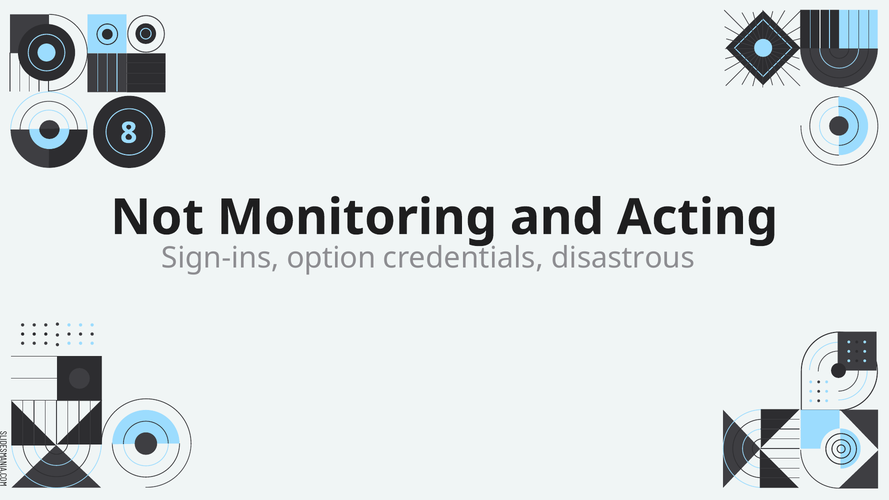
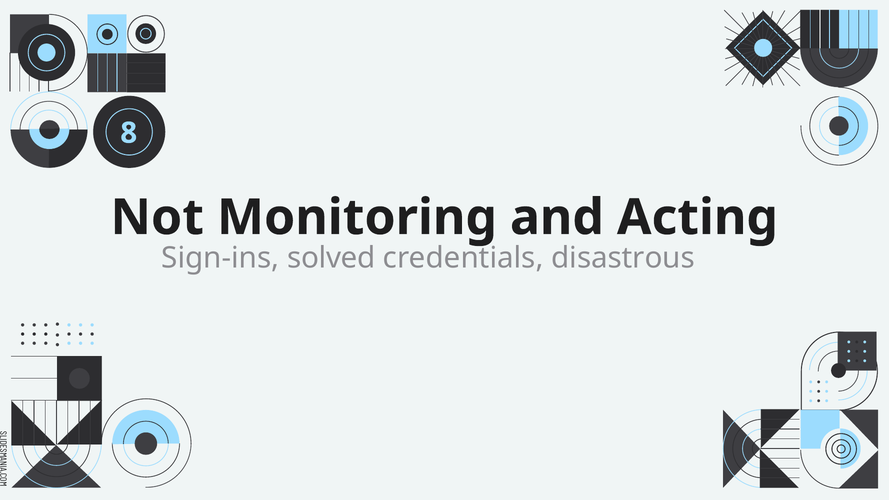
option: option -> solved
